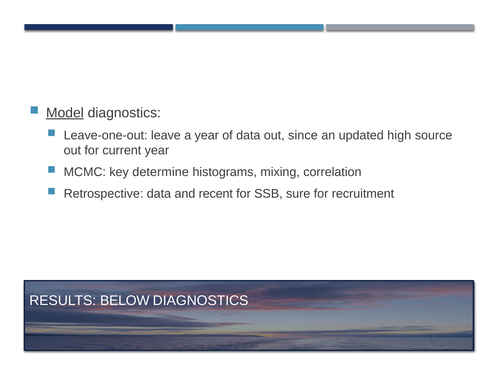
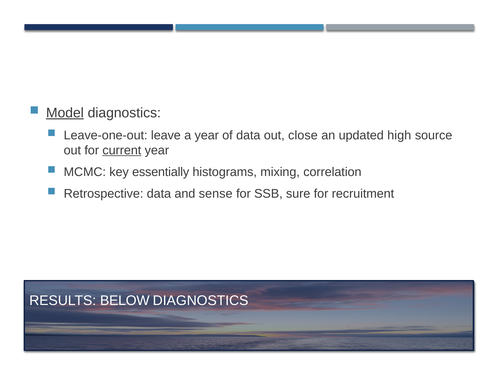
since: since -> close
current underline: none -> present
determine: determine -> essentially
recent: recent -> sense
